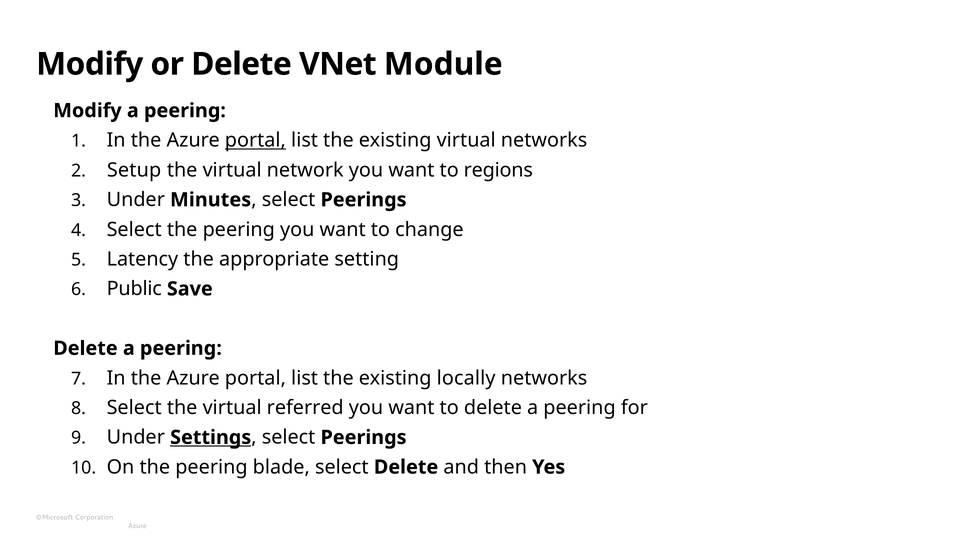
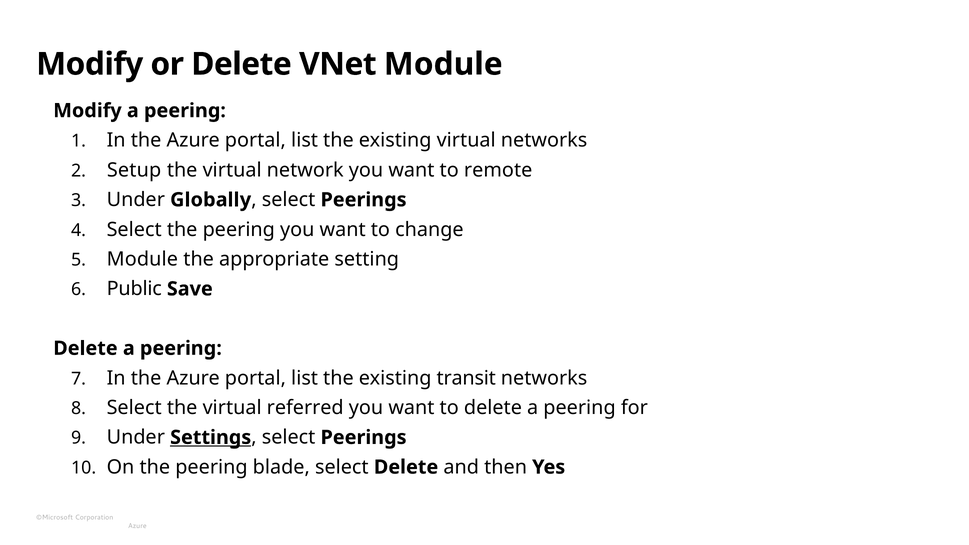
portal at (255, 140) underline: present -> none
regions: regions -> remote
Minutes: Minutes -> Globally
Latency at (142, 259): Latency -> Module
locally: locally -> transit
